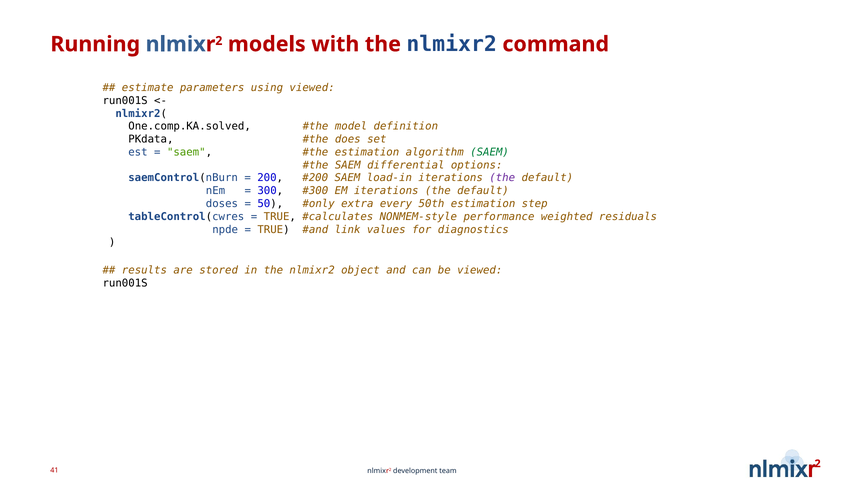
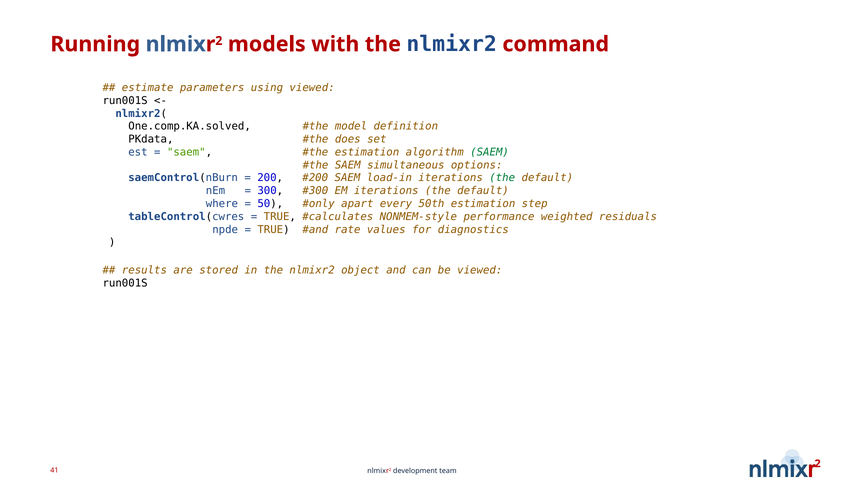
differential: differential -> simultaneous
the at (502, 178) colour: purple -> green
doses: doses -> where
extra: extra -> apart
link: link -> rate
